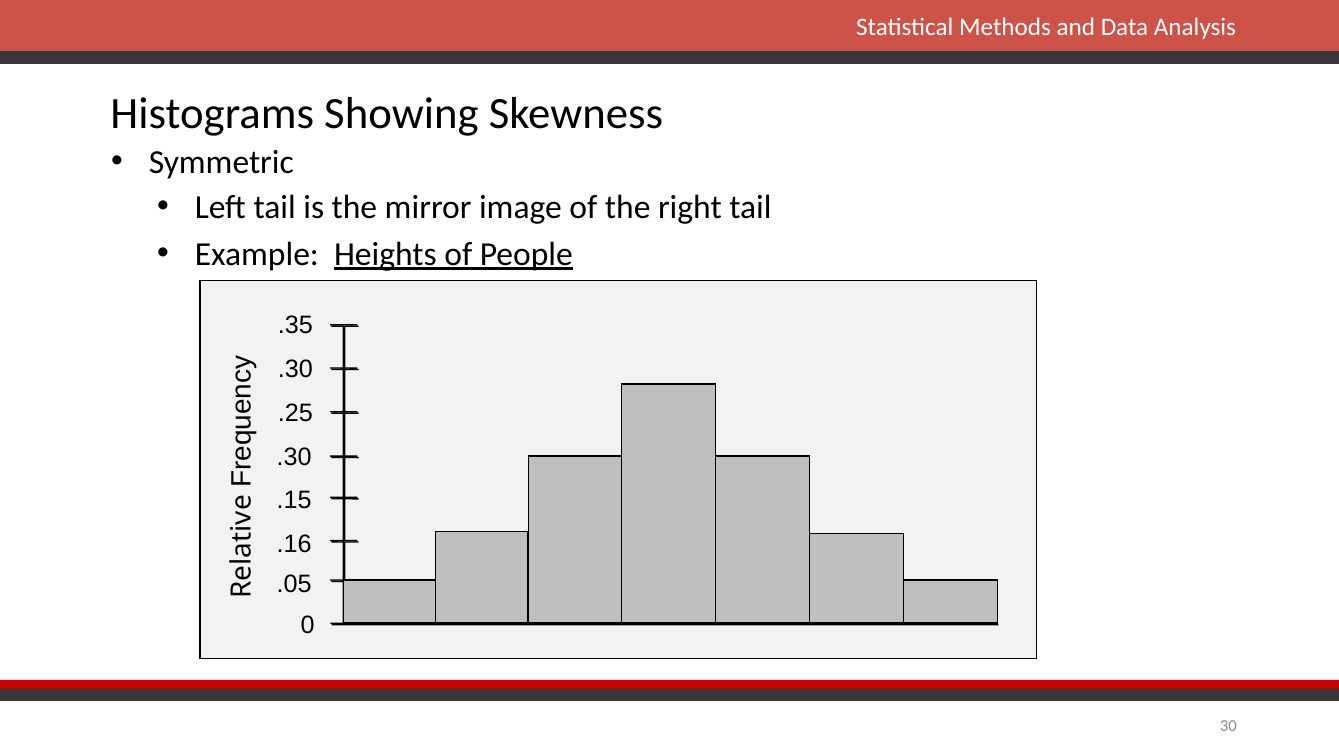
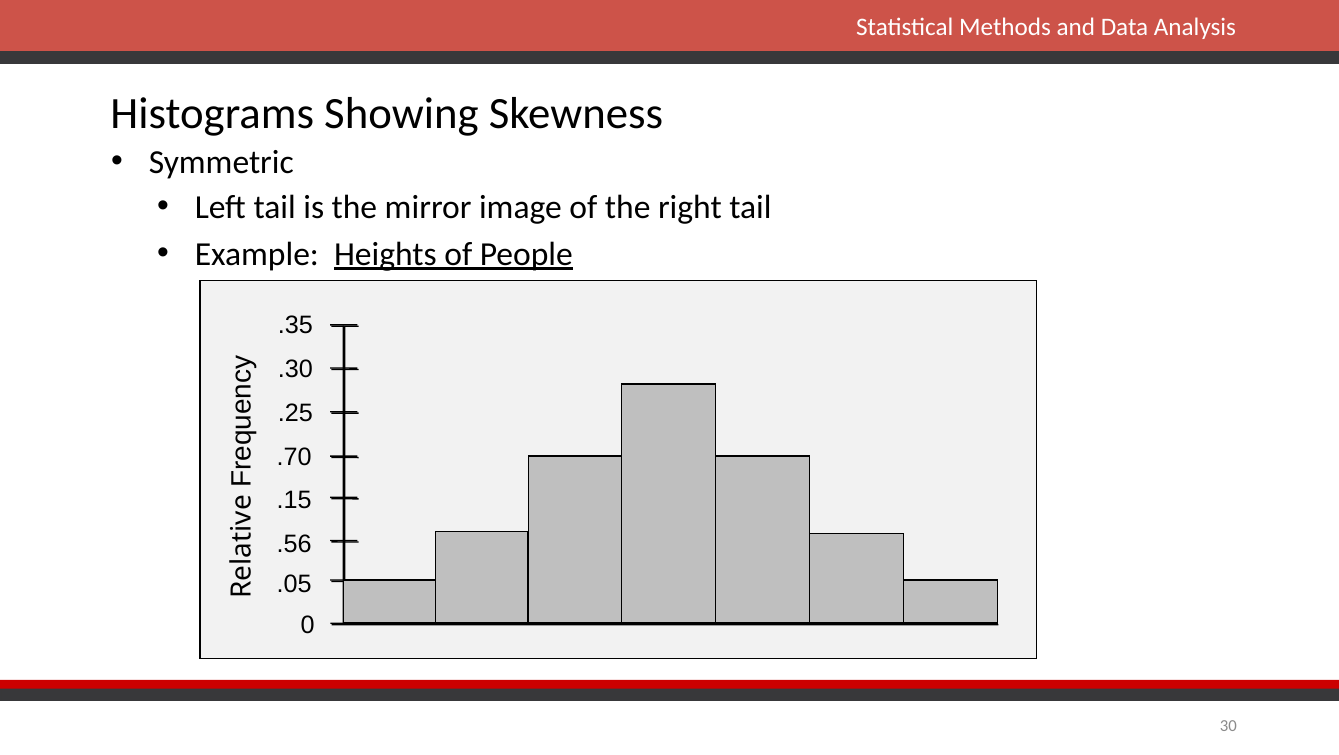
.30 at (294, 457): .30 -> .70
.16: .16 -> .56
